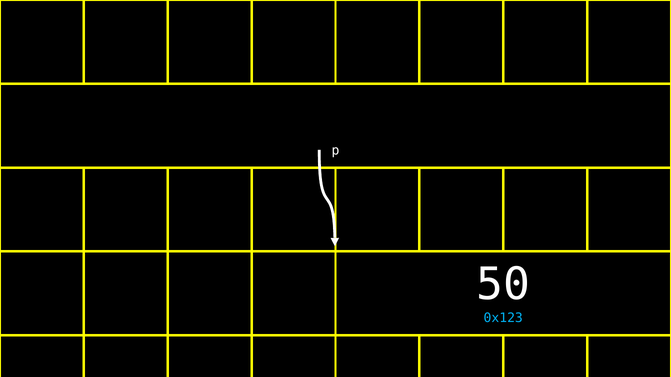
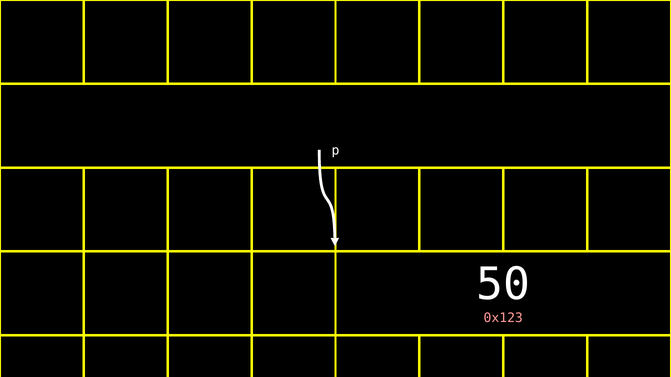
0x123 colour: light blue -> pink
